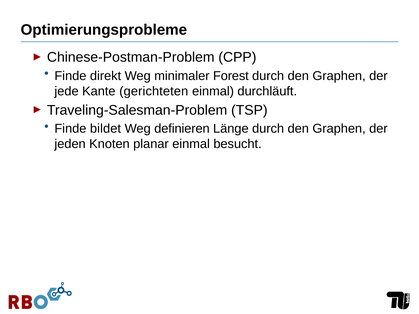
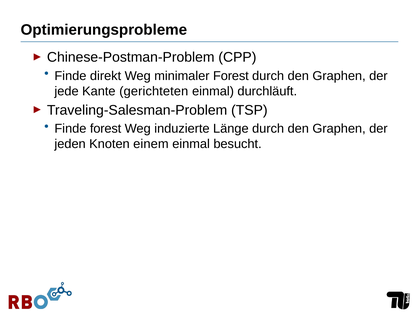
Finde bildet: bildet -> forest
definieren: definieren -> induzierte
planar: planar -> einem
